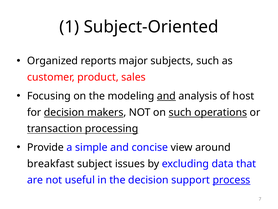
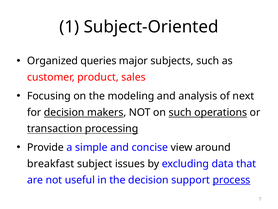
reports: reports -> queries
and at (166, 96) underline: present -> none
host: host -> next
